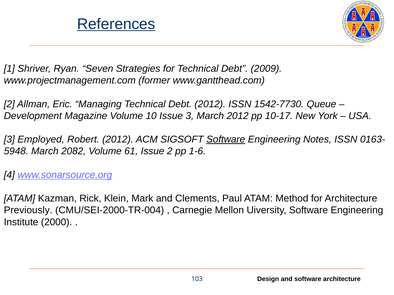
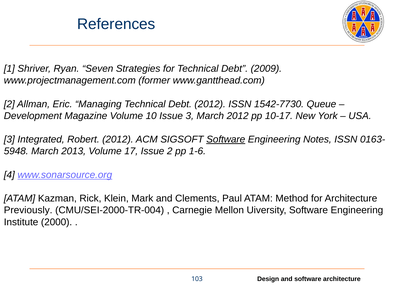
References underline: present -> none
Employed: Employed -> Integrated
2082: 2082 -> 2013
61: 61 -> 17
